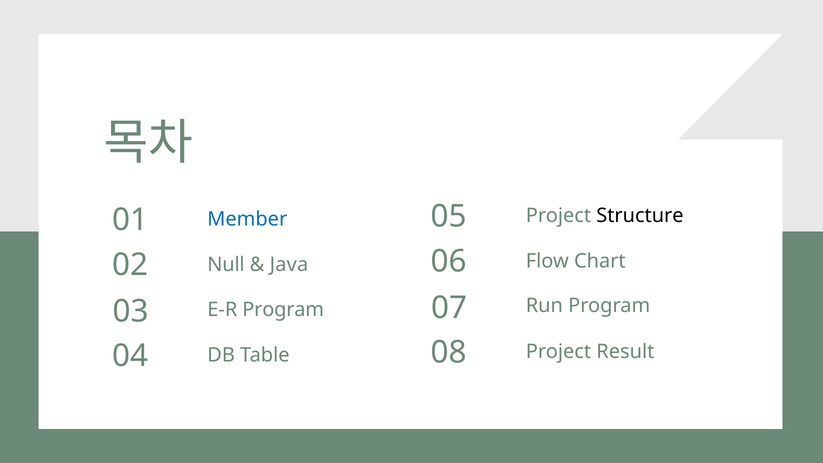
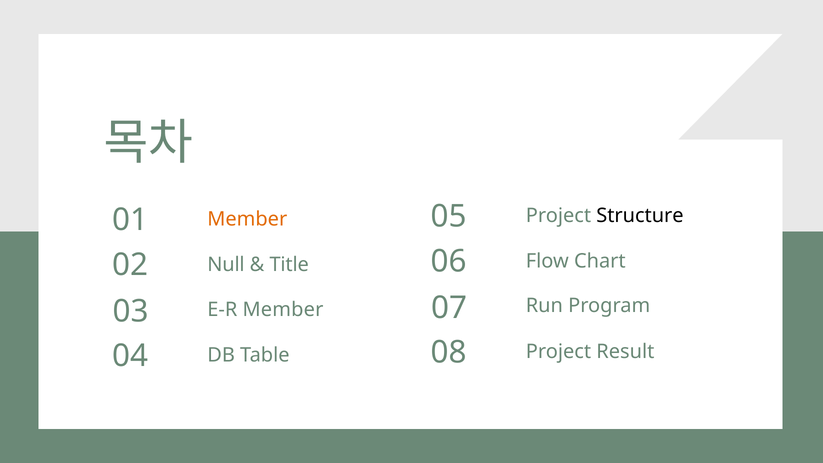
Member at (247, 219) colour: blue -> orange
Java: Java -> Title
E-R Program: Program -> Member
